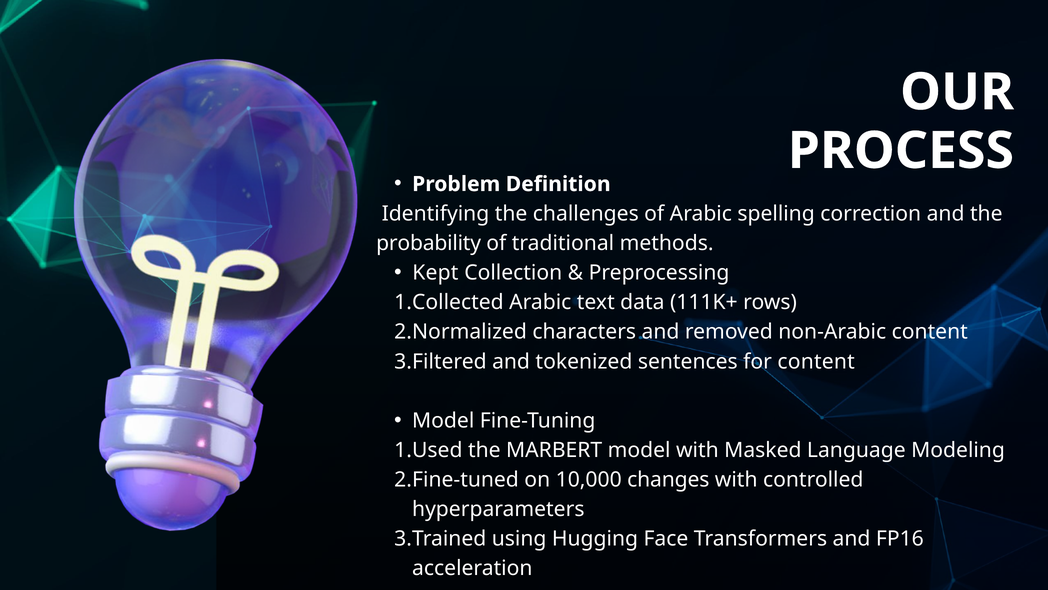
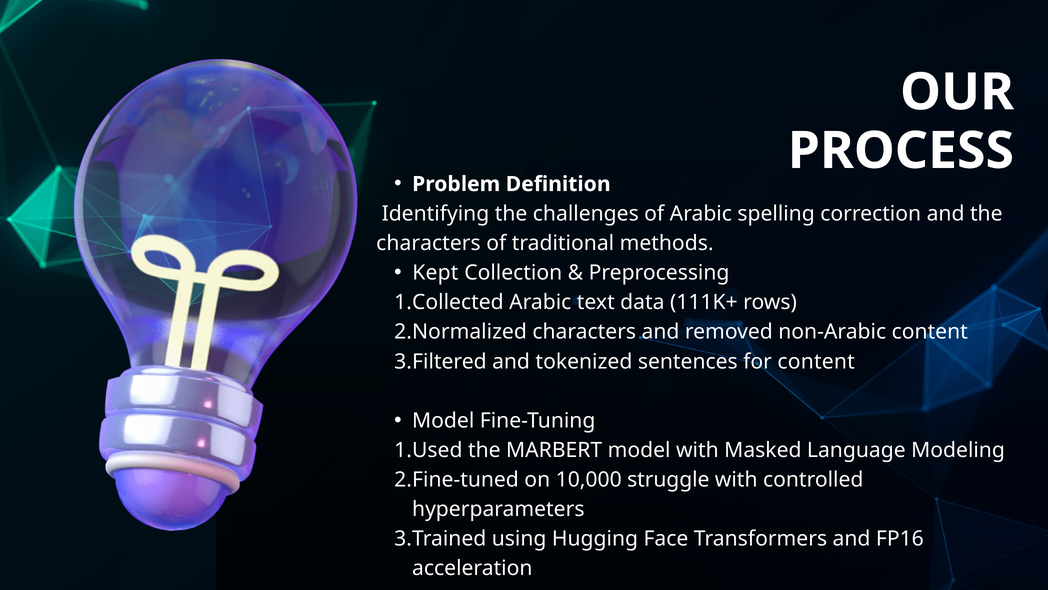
probability at (429, 243): probability -> characters
changes: changes -> struggle
